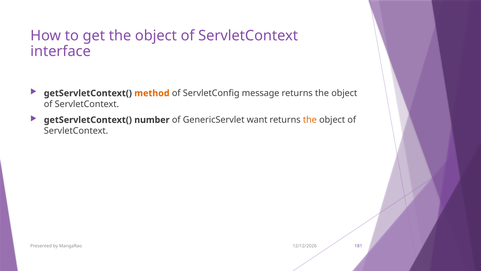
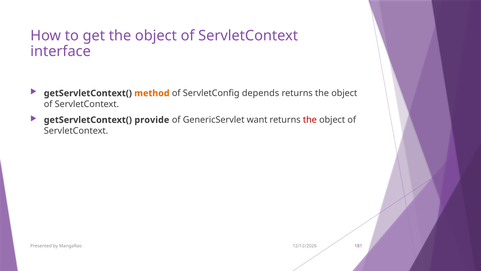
message: message -> depends
number: number -> provide
the at (310, 120) colour: orange -> red
